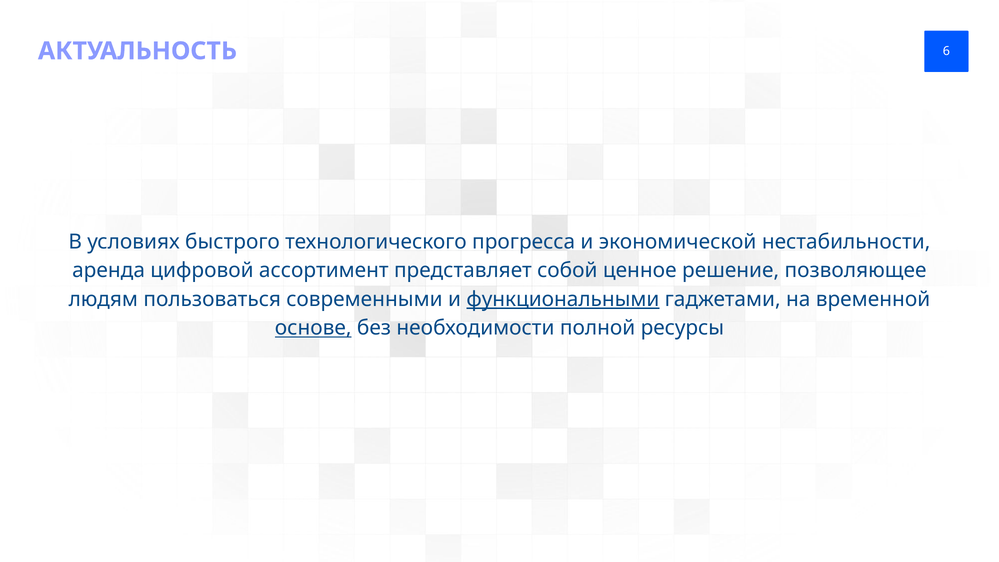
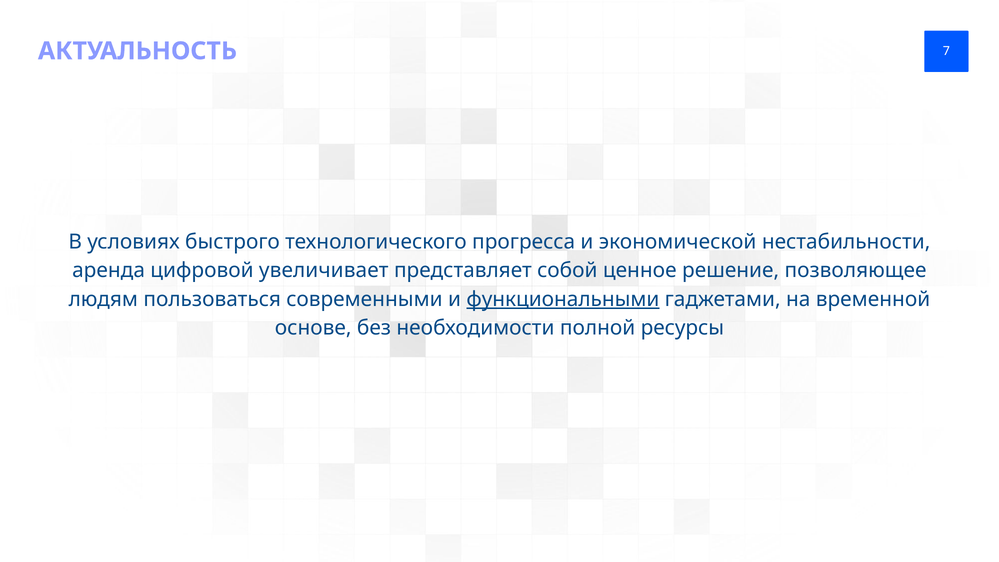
6: 6 -> 7
ассортимент: ассортимент -> увеличивает
основе underline: present -> none
